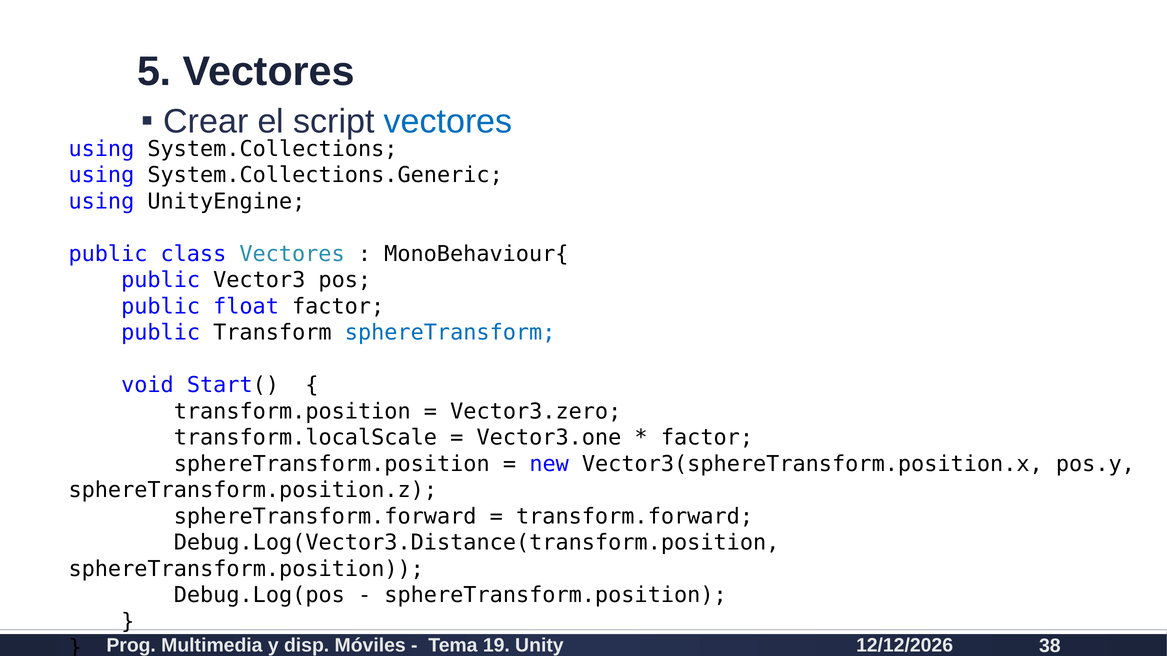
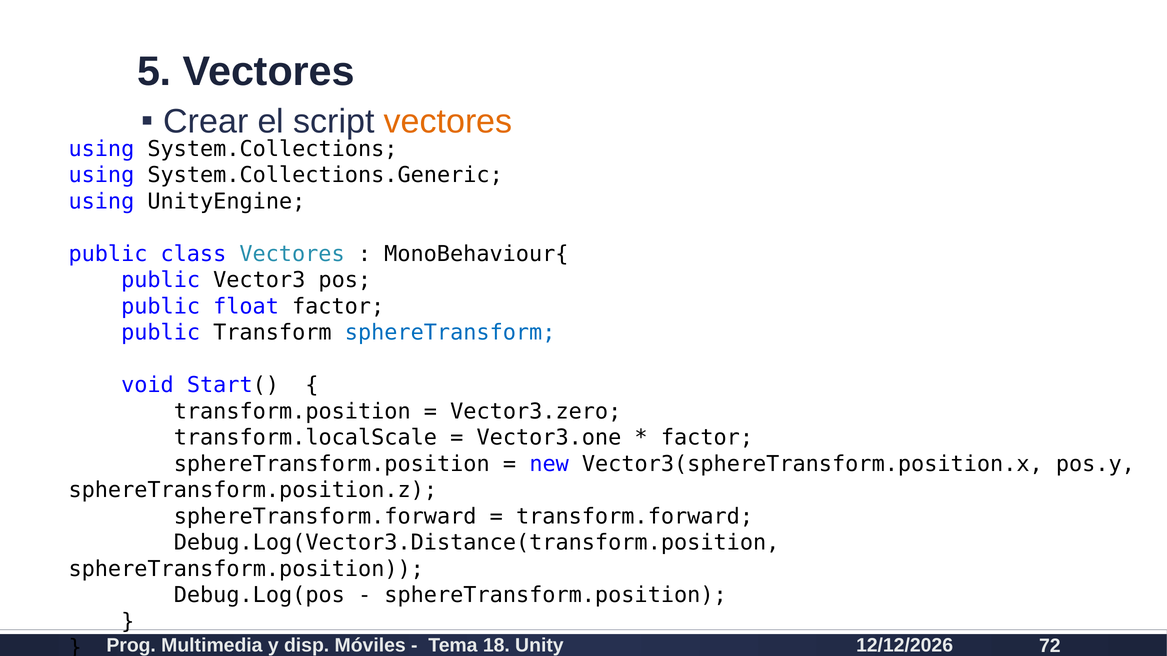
vectores at (448, 121) colour: blue -> orange
19: 19 -> 18
38: 38 -> 72
